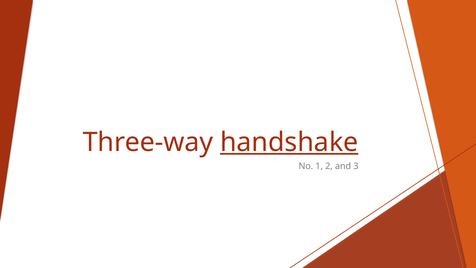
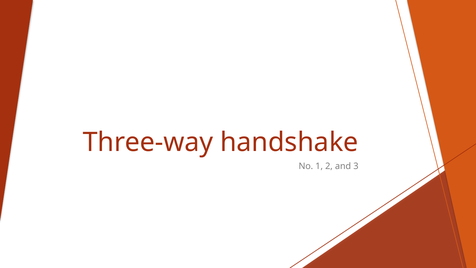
handshake underline: present -> none
